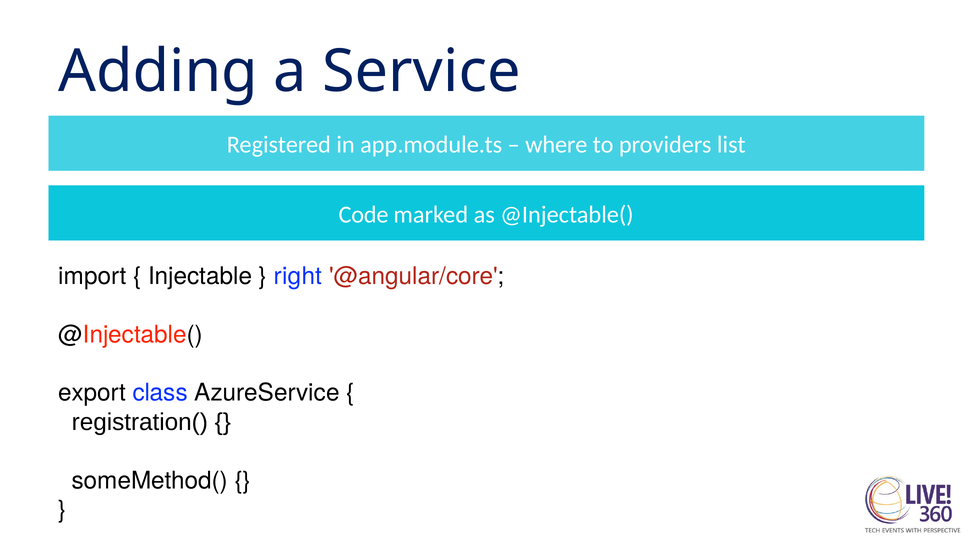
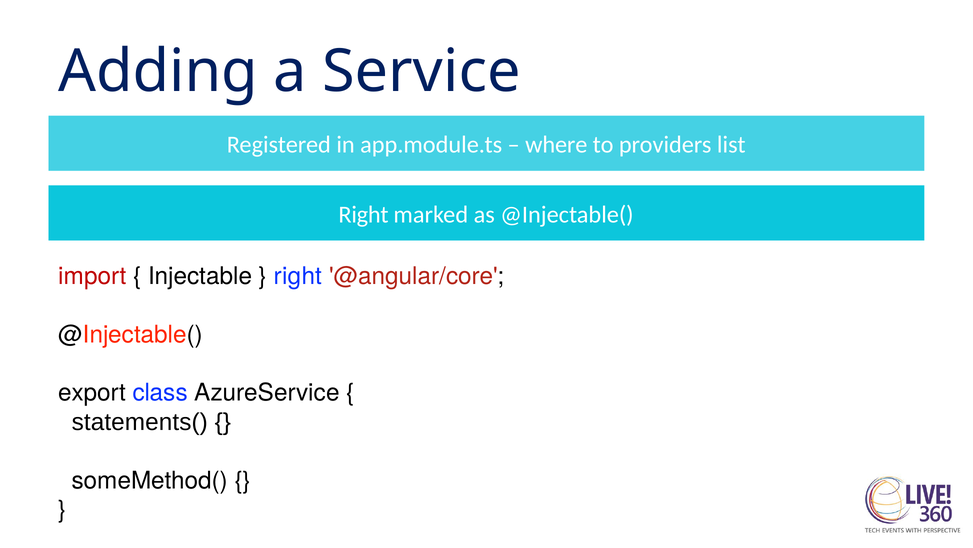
Code at (364, 214): Code -> Right
import colour: black -> red
registration(: registration( -> statements(
